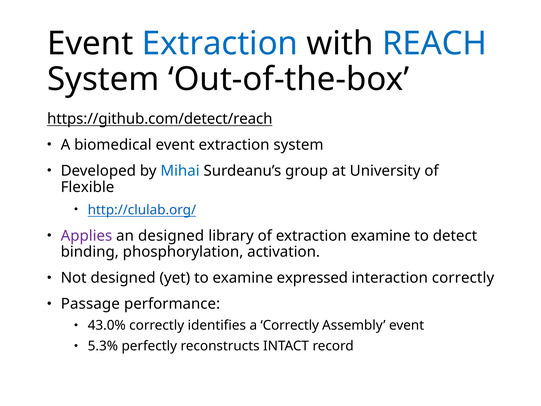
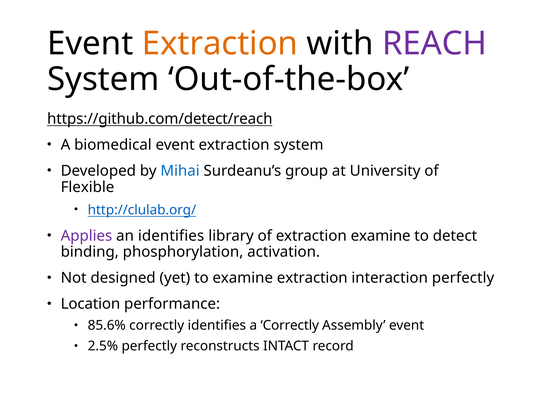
Extraction at (220, 43) colour: blue -> orange
REACH colour: blue -> purple
an designed: designed -> identifies
examine expressed: expressed -> extraction
interaction correctly: correctly -> perfectly
Passage: Passage -> Location
43.0%: 43.0% -> 85.6%
5.3%: 5.3% -> 2.5%
